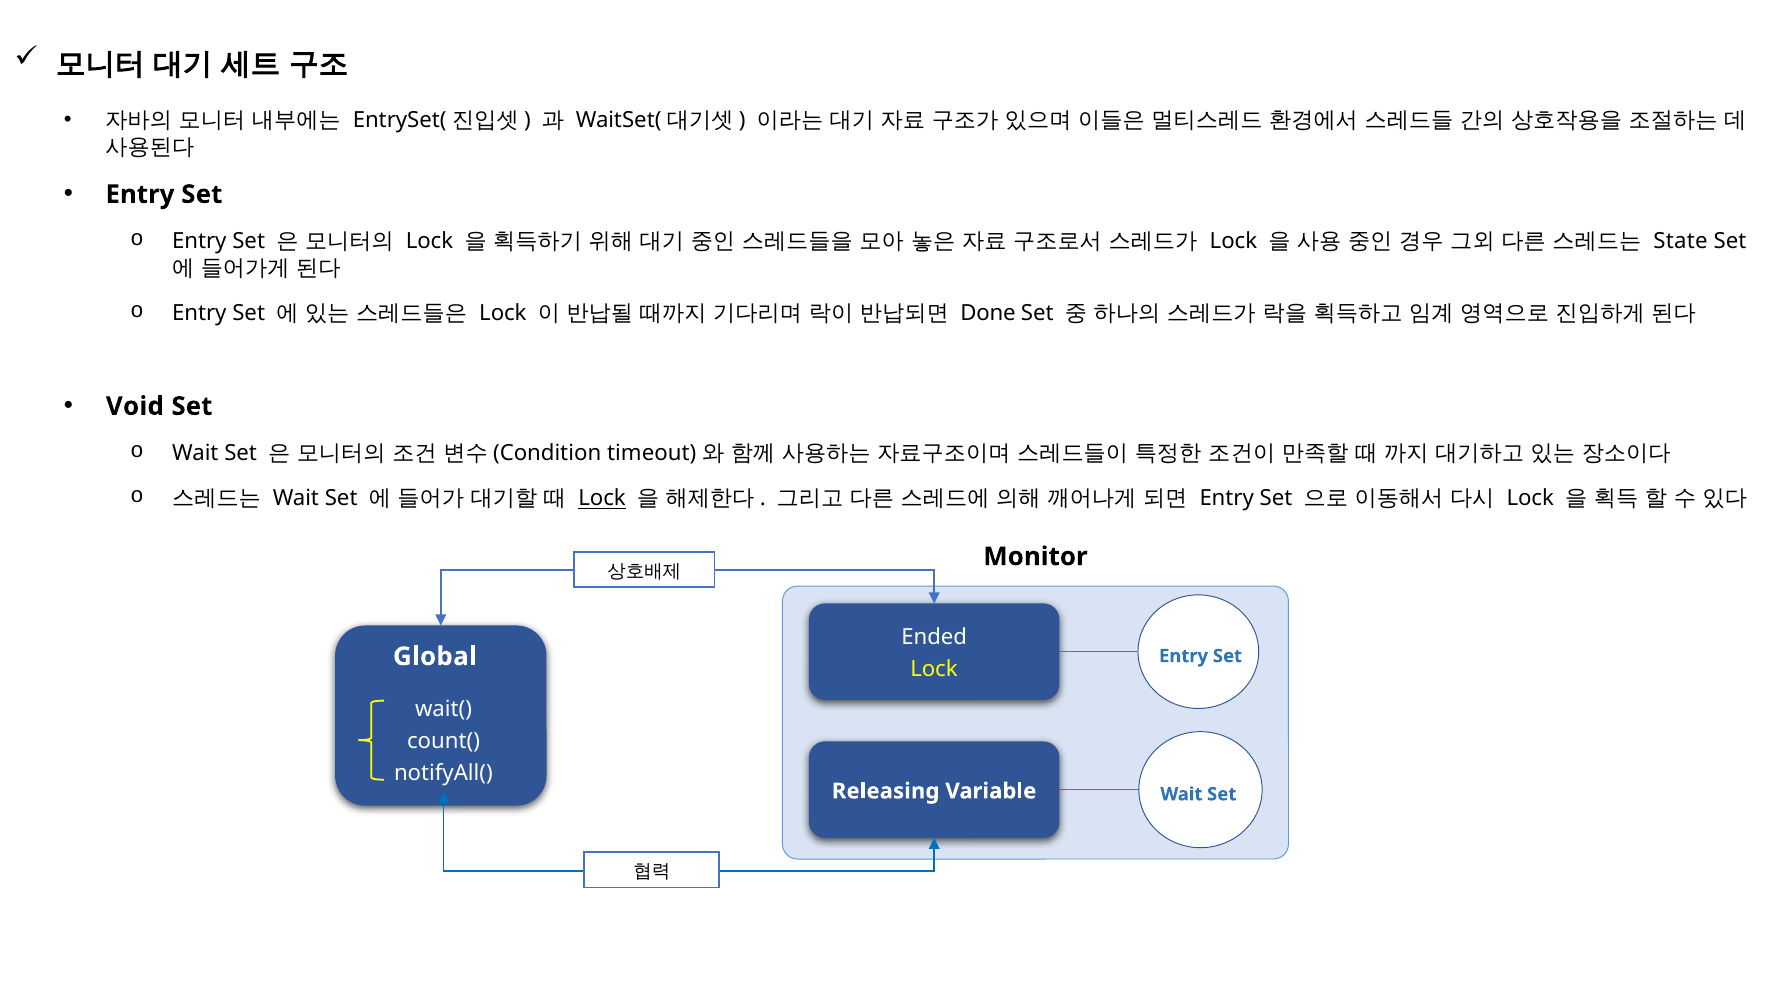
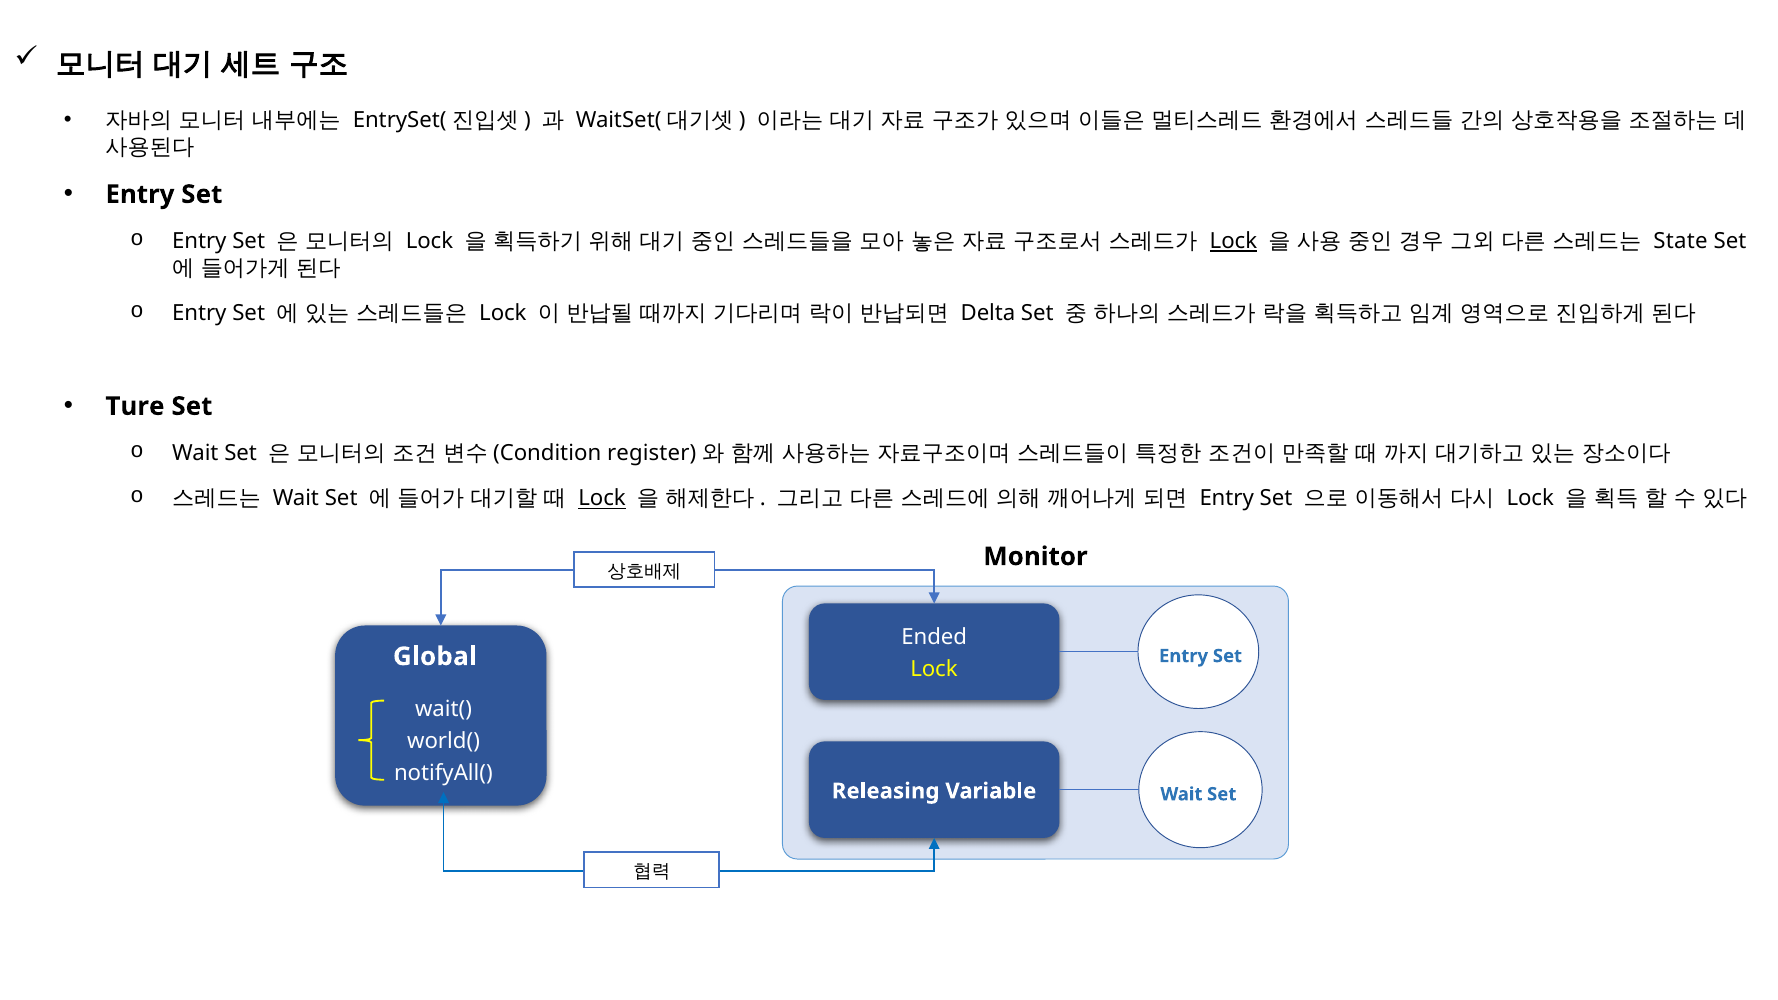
Lock at (1233, 242) underline: none -> present
Done: Done -> Delta
Void: Void -> Ture
timeout: timeout -> register
count(: count( -> world(
